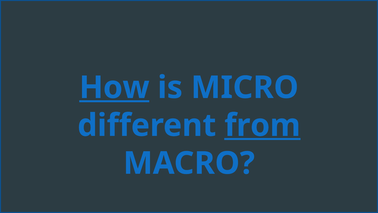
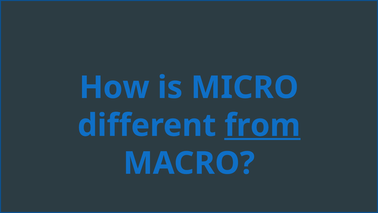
How underline: present -> none
